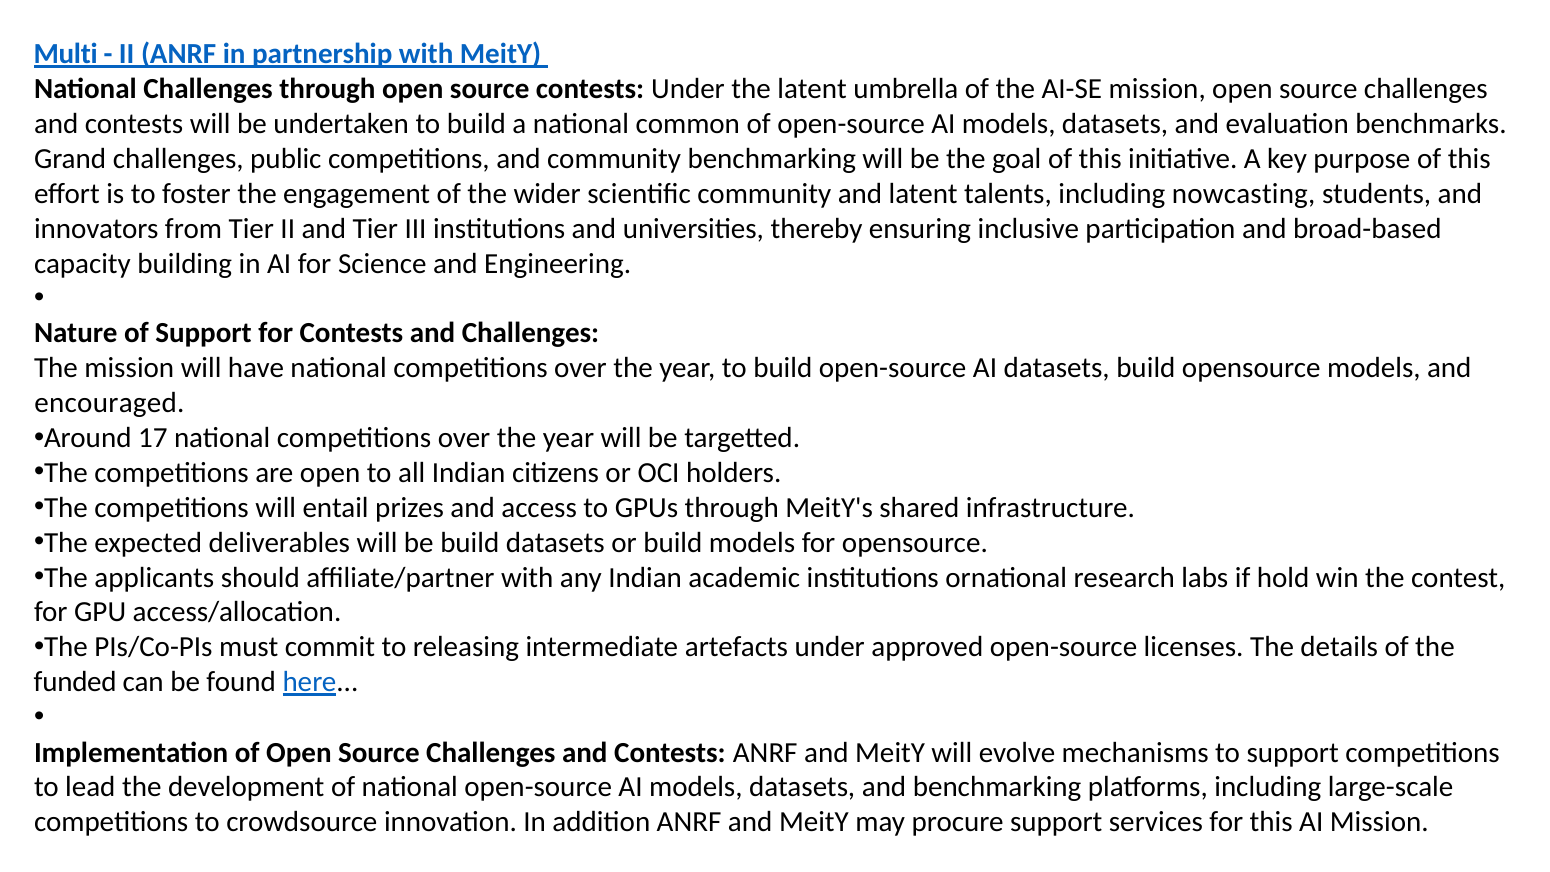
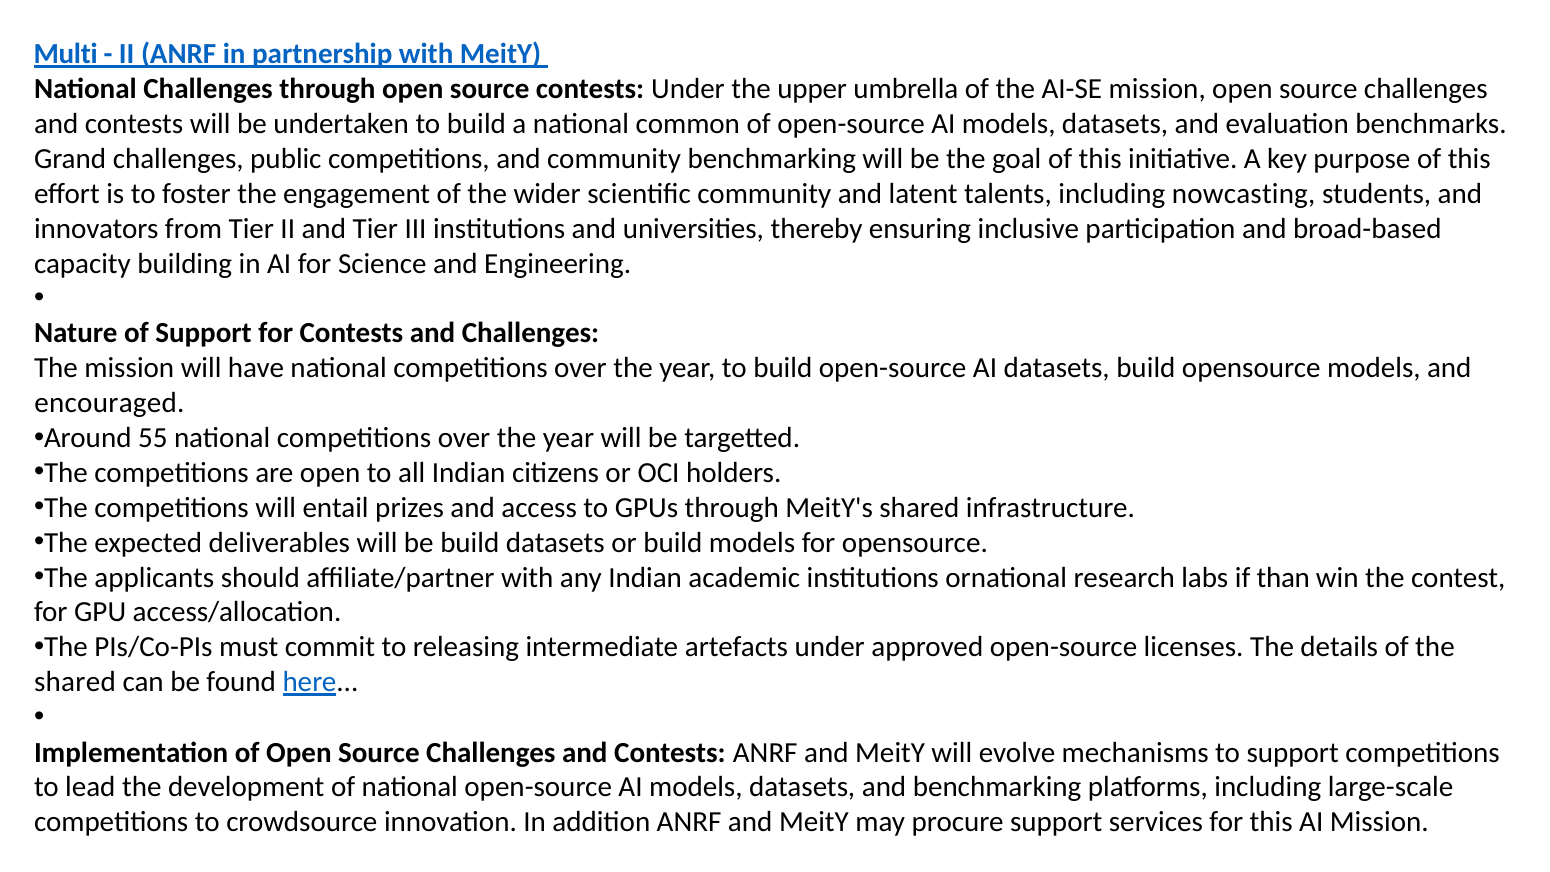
the latent: latent -> upper
17: 17 -> 55
hold: hold -> than
funded at (75, 682): funded -> shared
